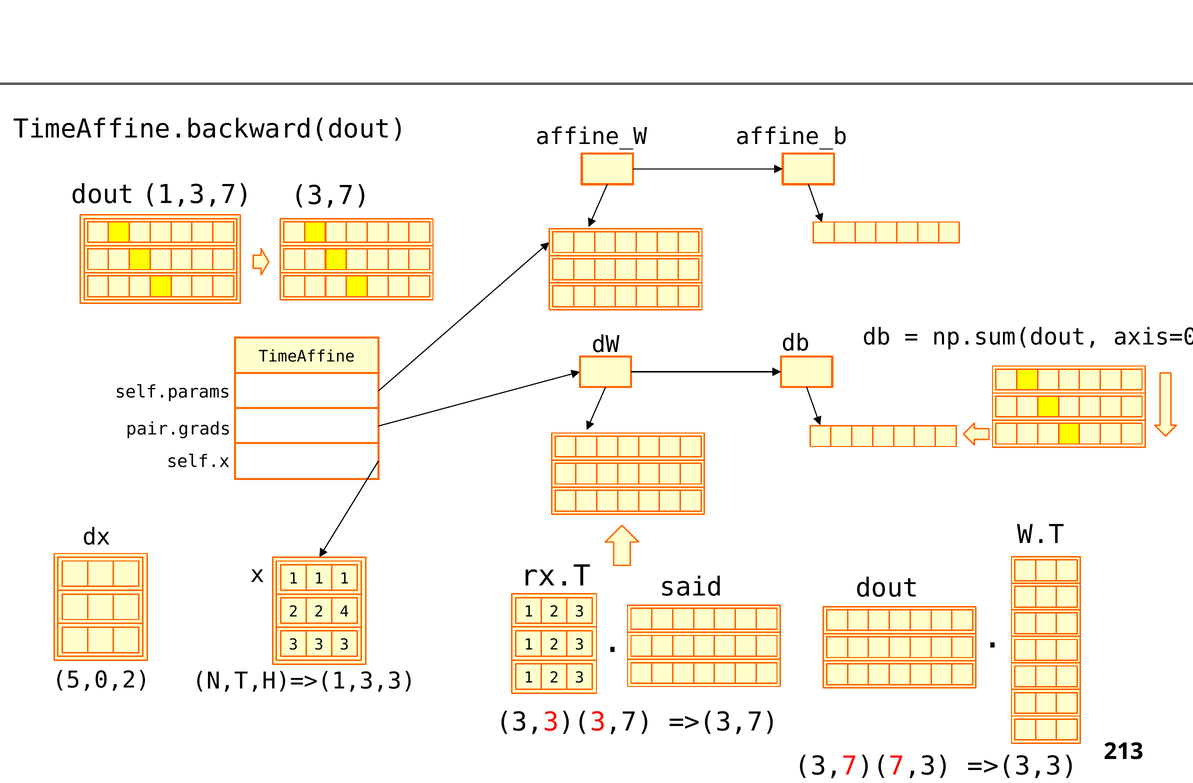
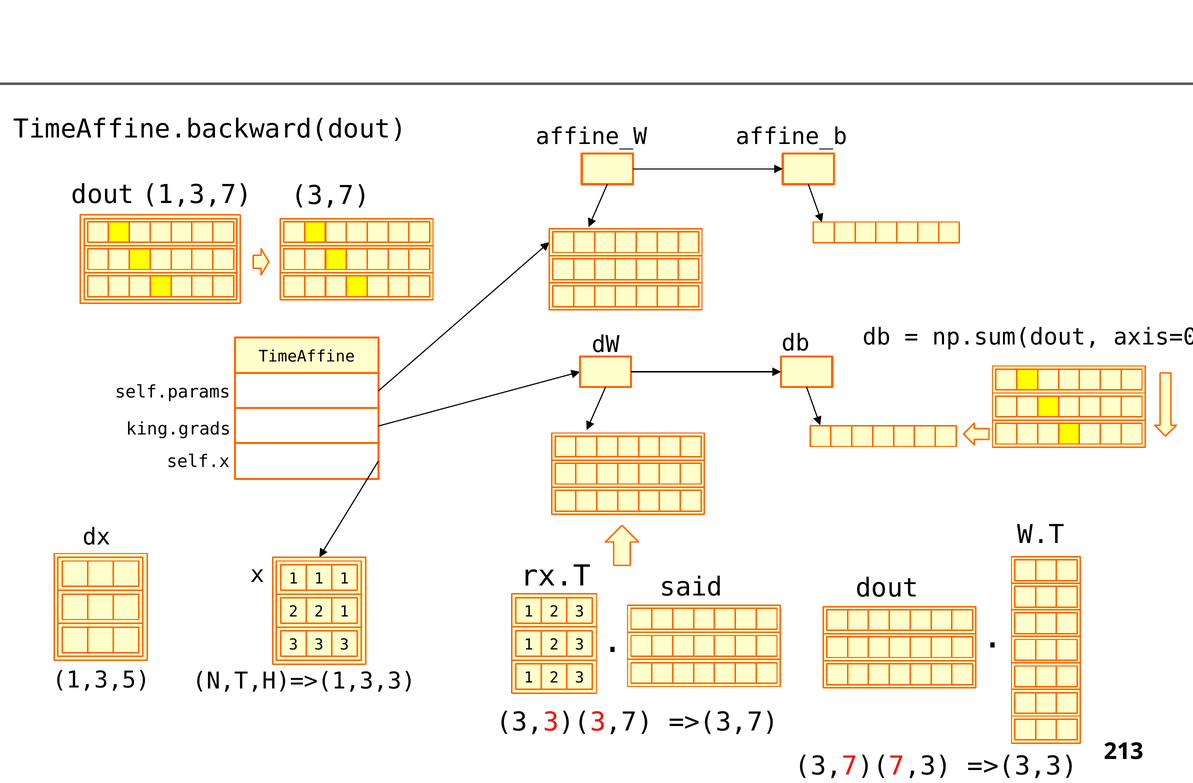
pair.grads: pair.grads -> king.grads
2 4: 4 -> 1
5,0,2: 5,0,2 -> 1,3,5
